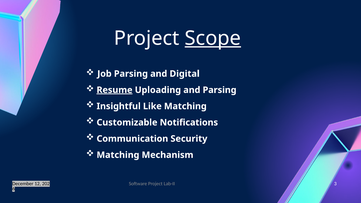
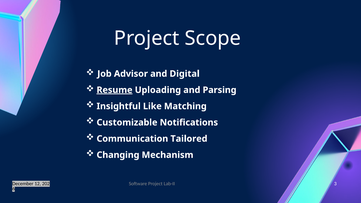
Scope underline: present -> none
Job Parsing: Parsing -> Advisor
Security: Security -> Tailored
Matching at (118, 155): Matching -> Changing
